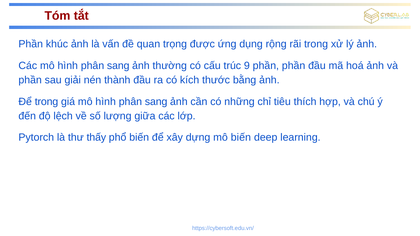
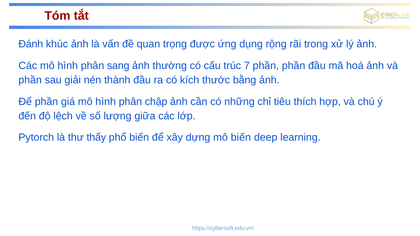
Phần at (31, 44): Phần -> Đánh
9: 9 -> 7
Để trong: trong -> phần
sang at (156, 102): sang -> chập
